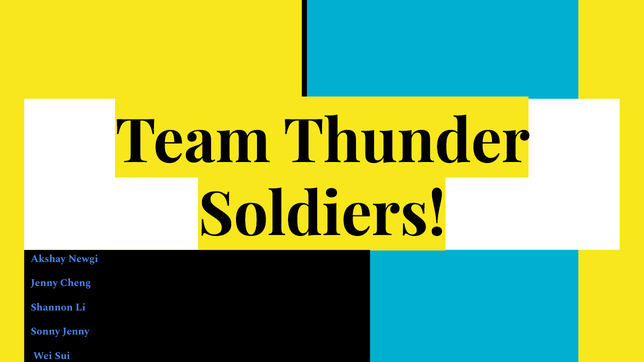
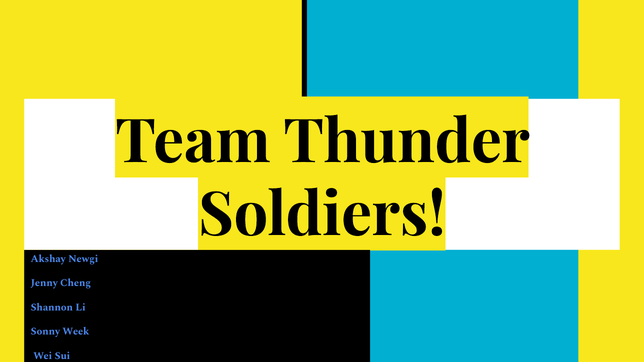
Sonny Jenny: Jenny -> Week
